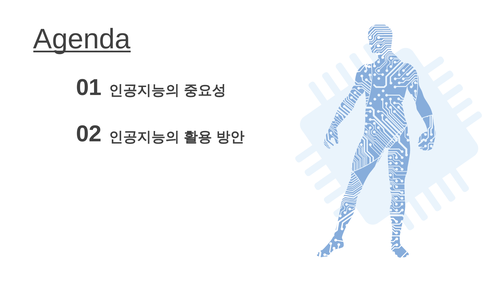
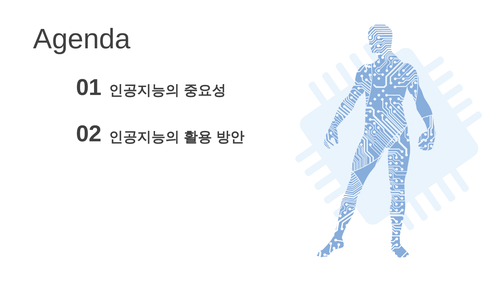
Agenda underline: present -> none
